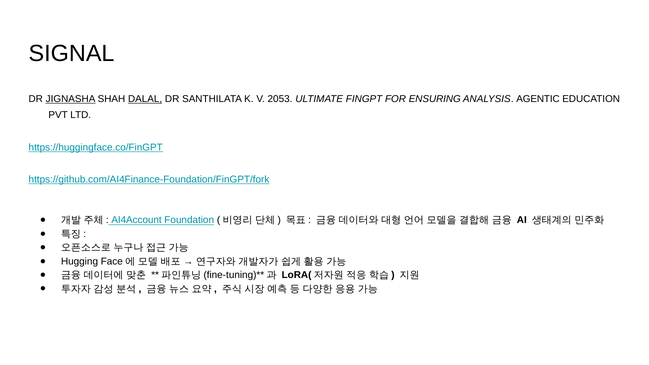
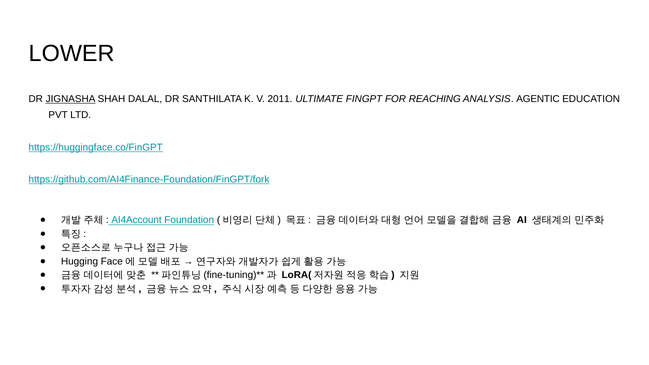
SIGNAL: SIGNAL -> LOWER
DALAL underline: present -> none
2053: 2053 -> 2011
ENSURING: ENSURING -> REACHING
